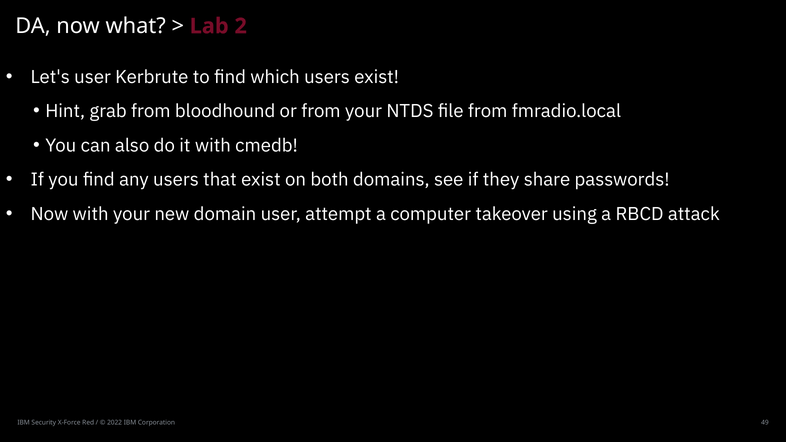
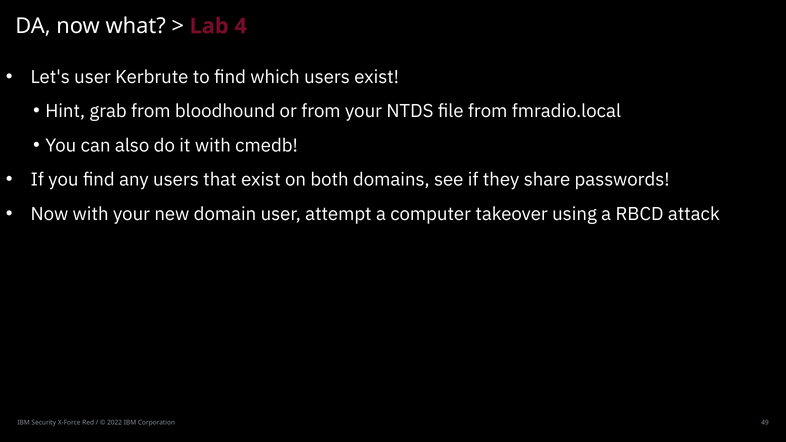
2: 2 -> 4
